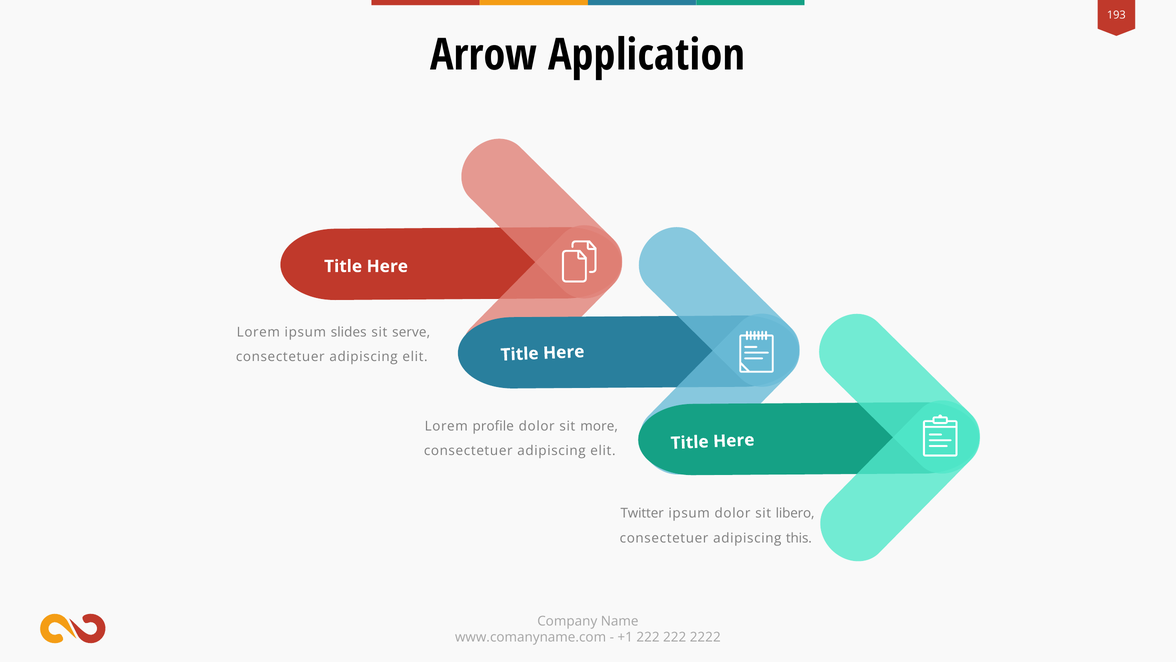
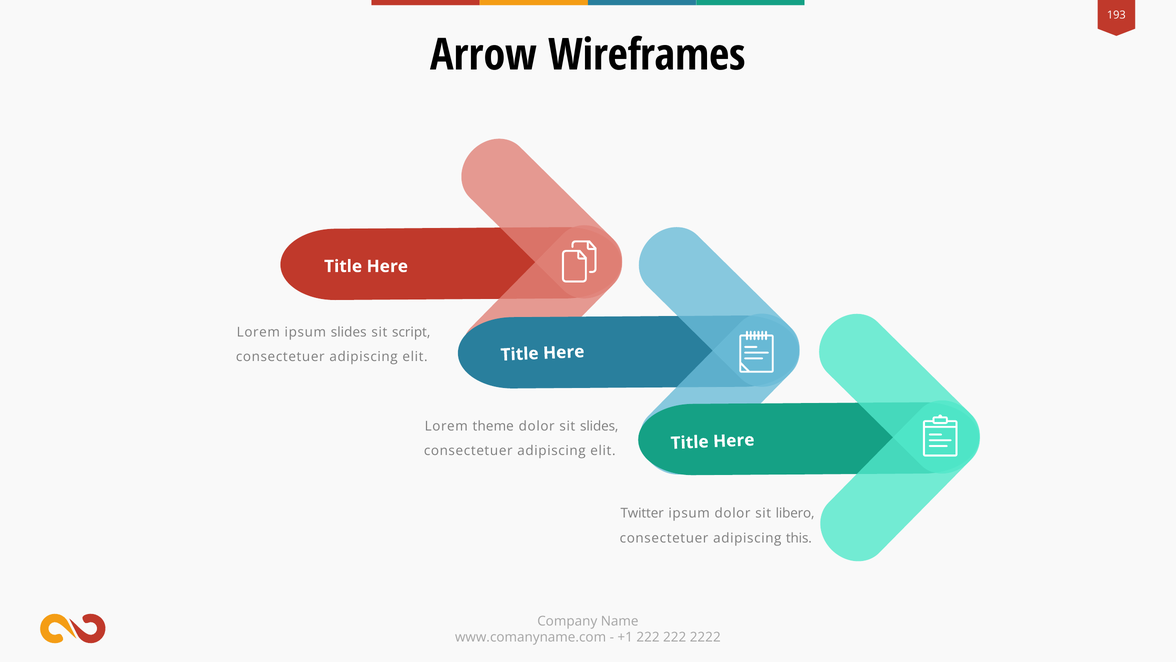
Application: Application -> Wireframes
serve: serve -> script
profile: profile -> theme
sit more: more -> slides
